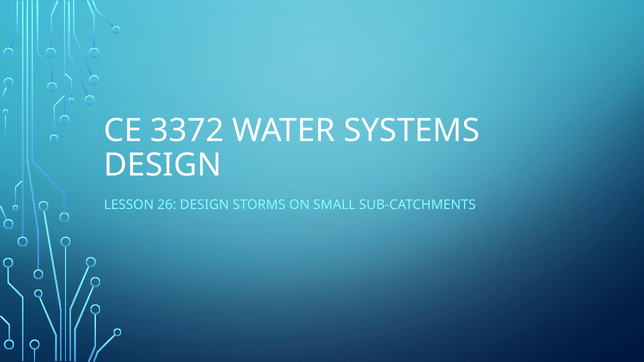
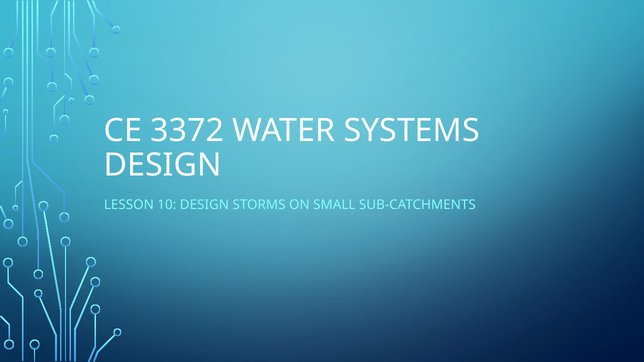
26: 26 -> 10
